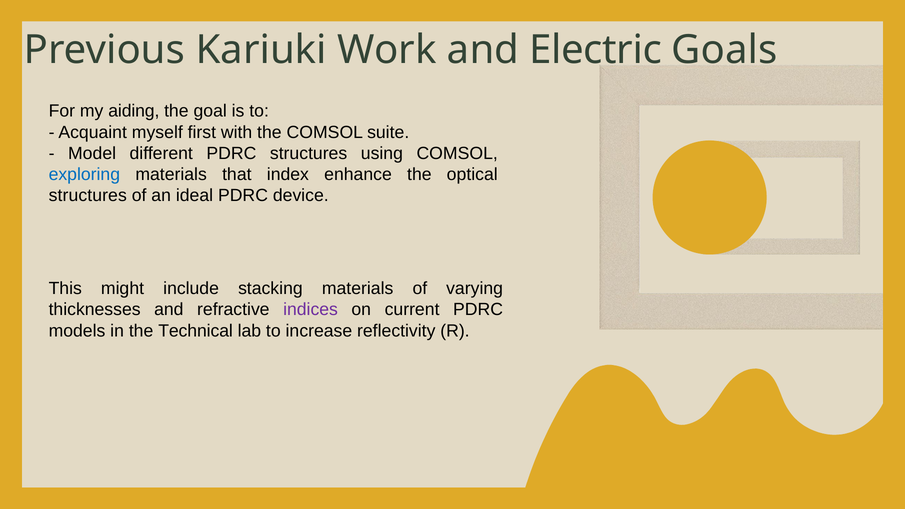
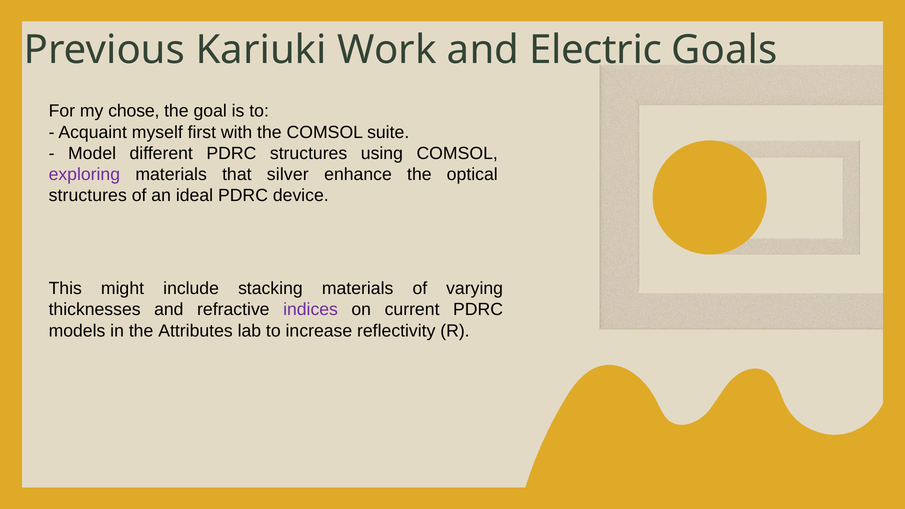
aiding: aiding -> chose
exploring colour: blue -> purple
index: index -> silver
Technical: Technical -> Attributes
